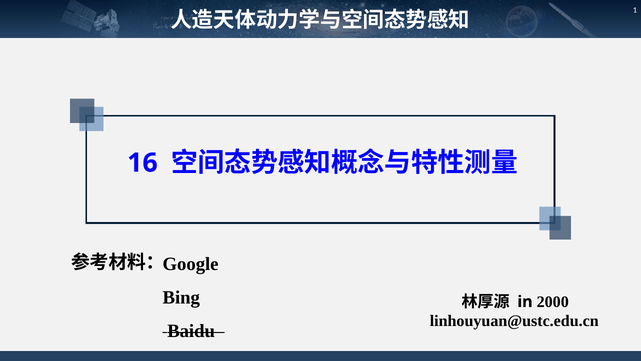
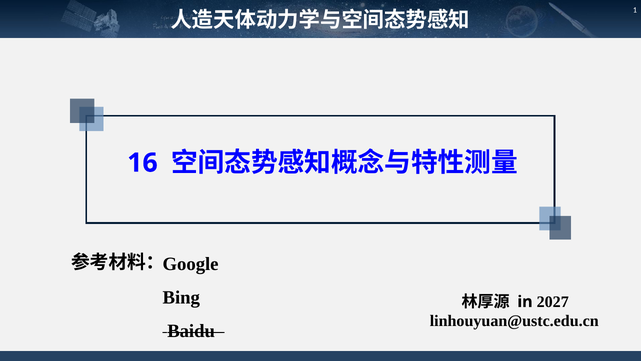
2000: 2000 -> 2027
